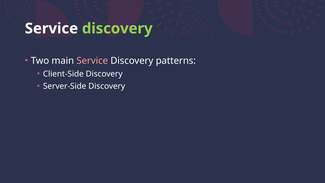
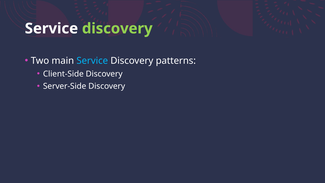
Service at (92, 61) colour: pink -> light blue
